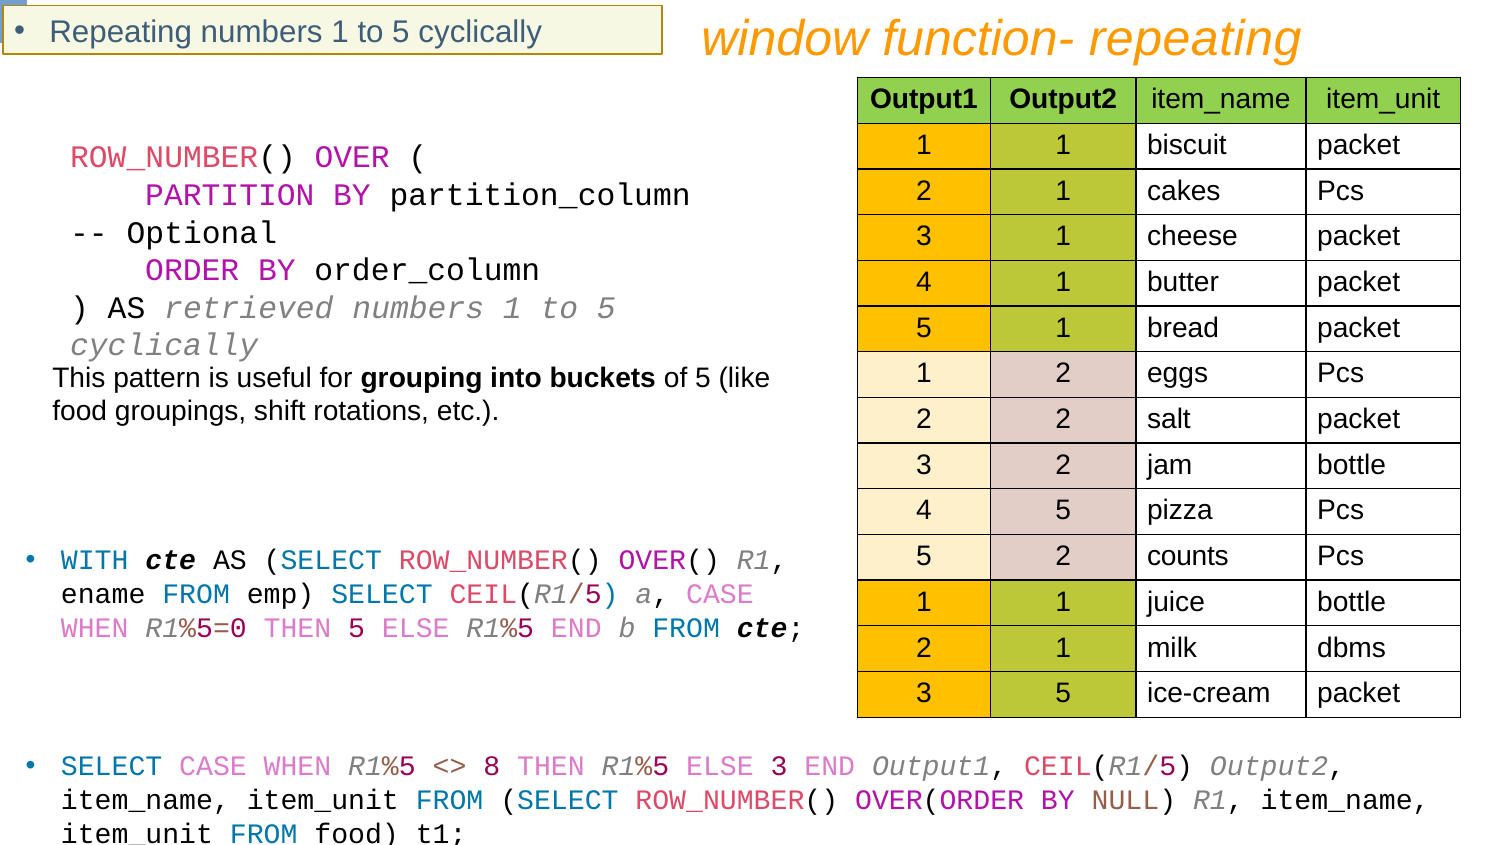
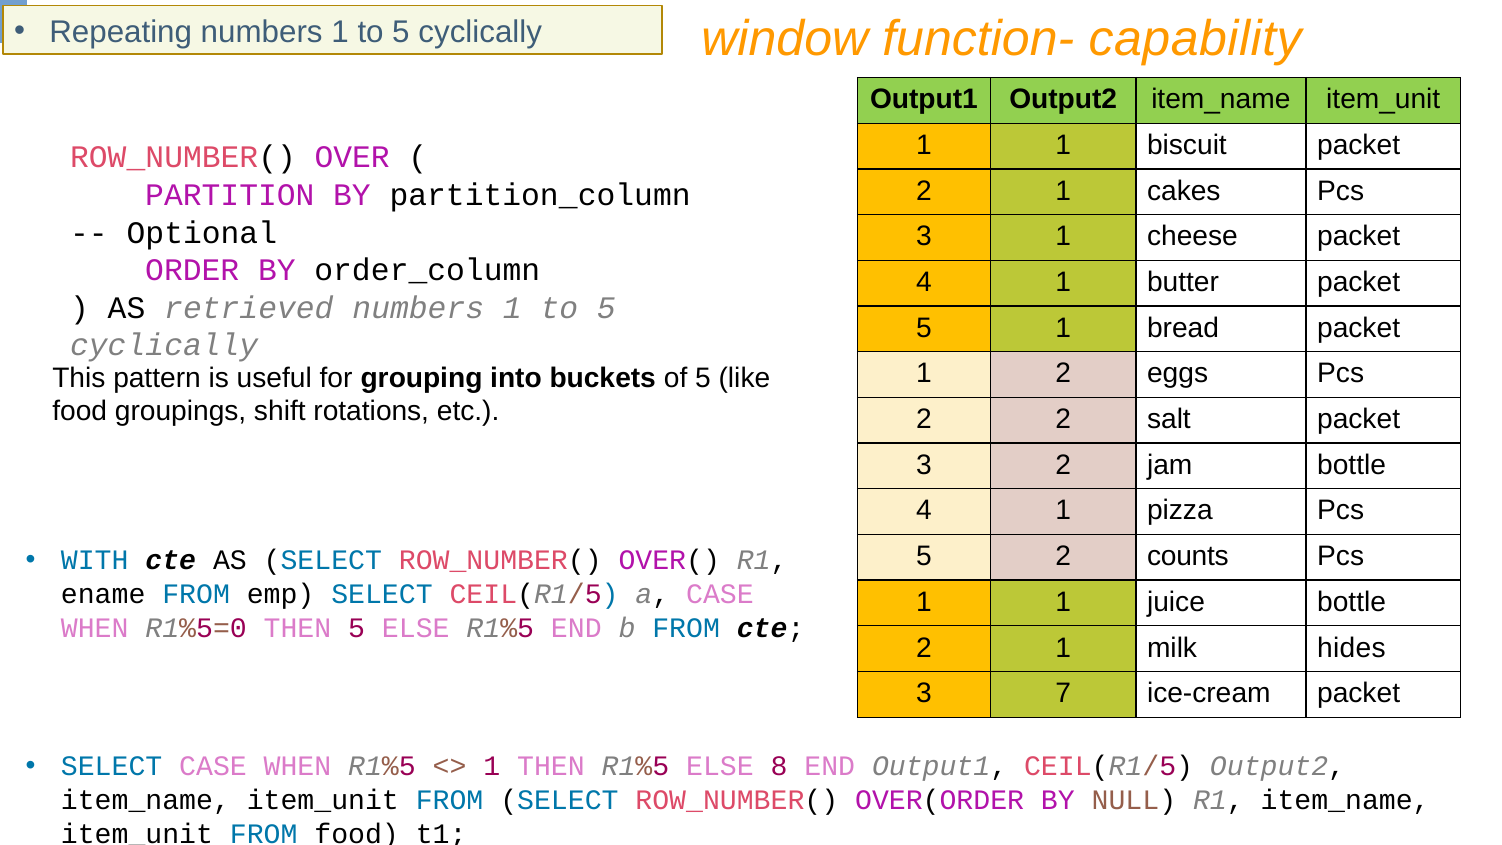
function- repeating: repeating -> capability
5 at (1063, 511): 5 -> 1
dbms: dbms -> hides
3 5: 5 -> 7
8 at (492, 767): 8 -> 1
ELSE 3: 3 -> 8
